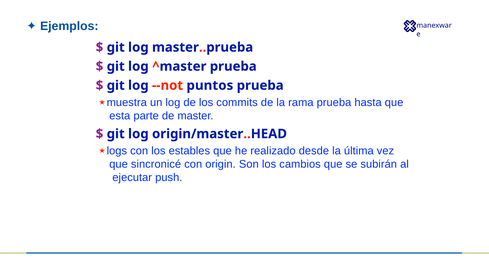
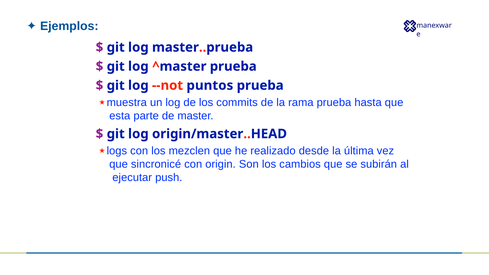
estables: estables -> mezclen
